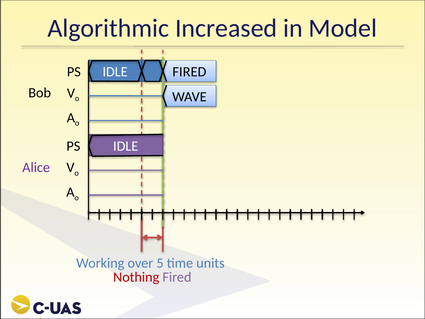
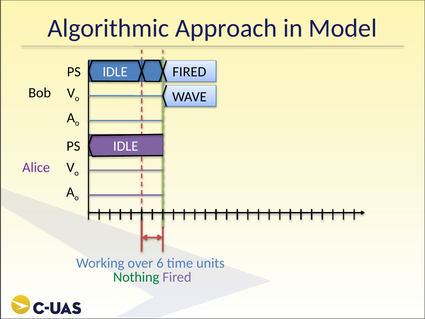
Increased: Increased -> Approach
5: 5 -> 6
Nothing colour: red -> green
